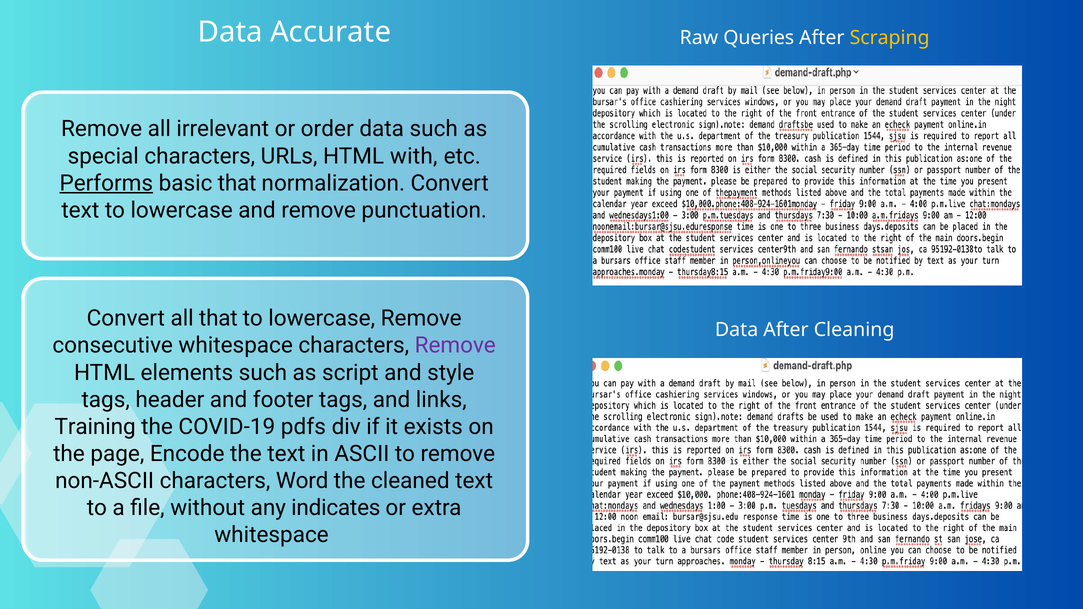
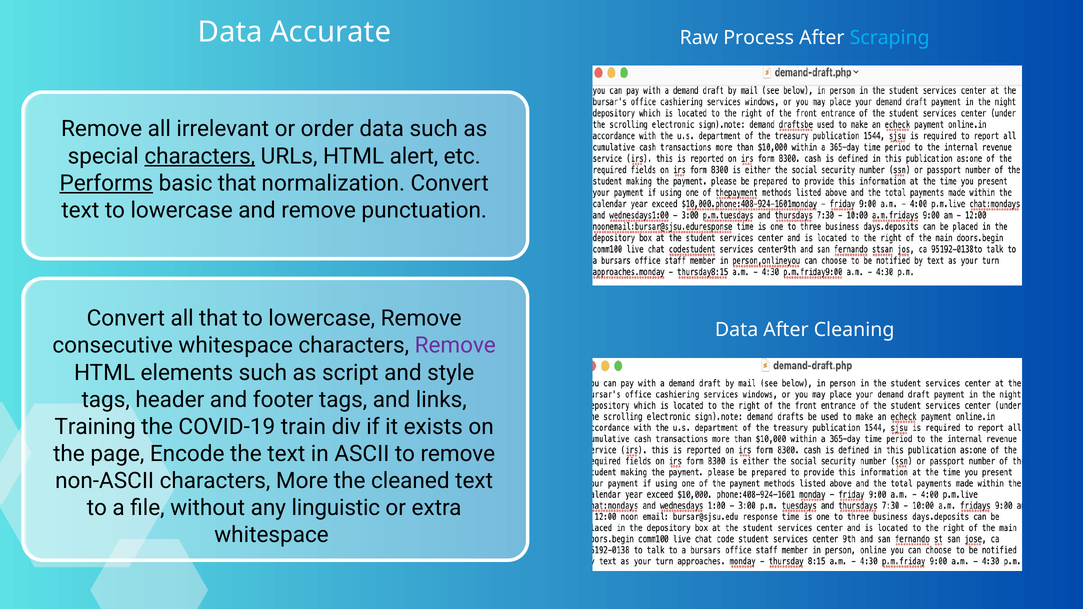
Queries: Queries -> Process
Scraping colour: yellow -> light blue
characters at (200, 156) underline: none -> present
with: with -> alert
pdfs: pdfs -> train
Word: Word -> More
indicates: indicates -> linguistic
